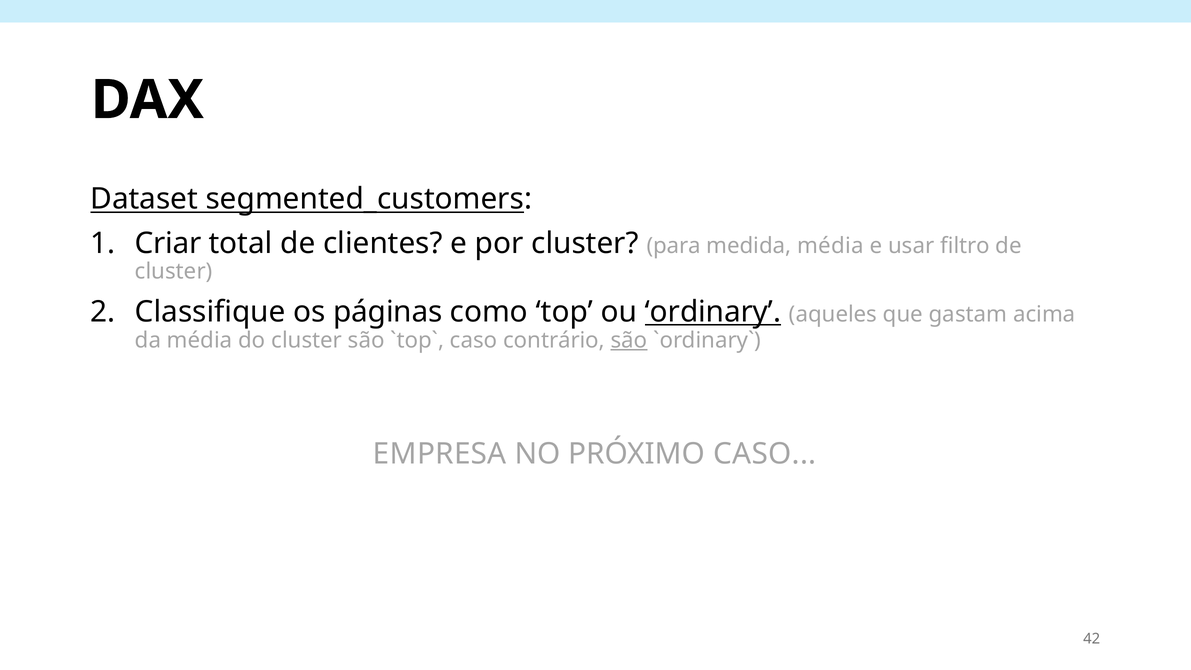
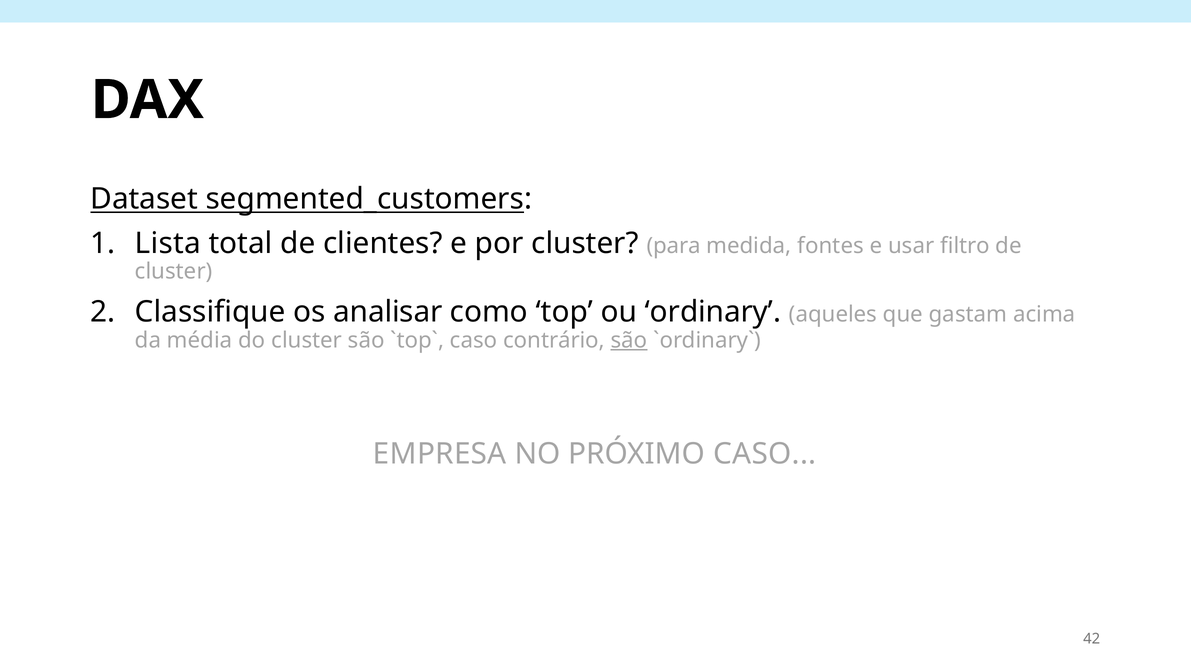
Criar: Criar -> Lista
medida média: média -> fontes
páginas: páginas -> analisar
ordinary underline: present -> none
